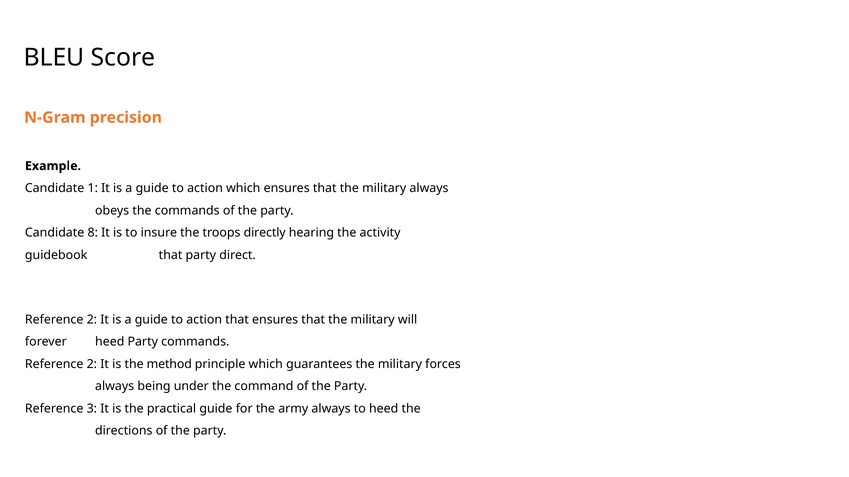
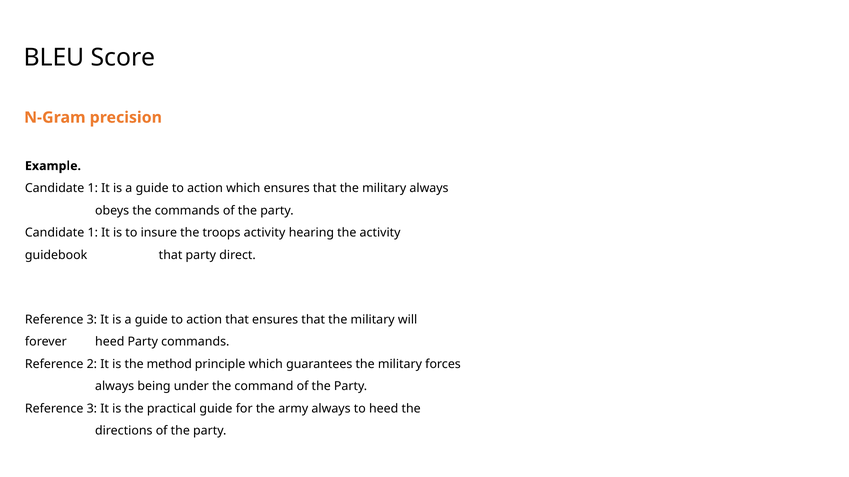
8 at (93, 233): 8 -> 1
troops directly: directly -> activity
2 at (92, 320): 2 -> 3
